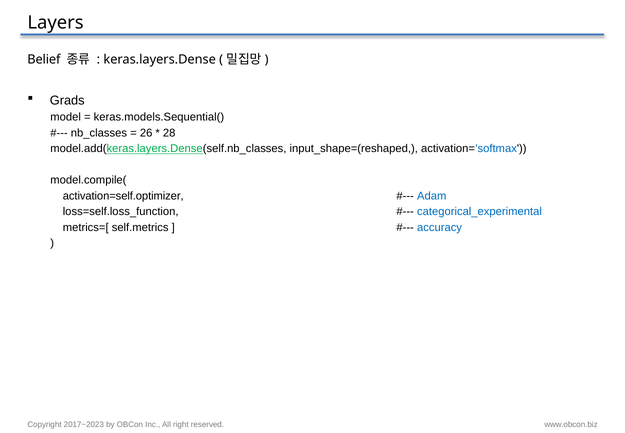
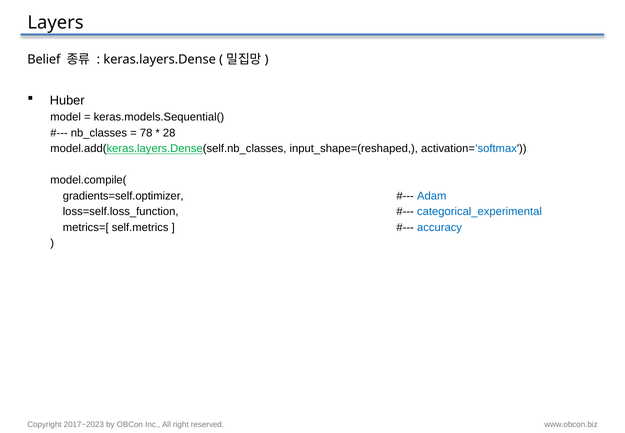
Grads: Grads -> Huber
26: 26 -> 78
activation=self.optimizer: activation=self.optimizer -> gradients=self.optimizer
